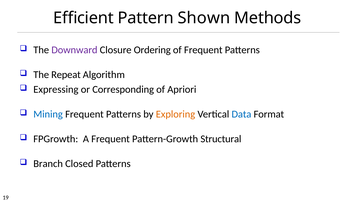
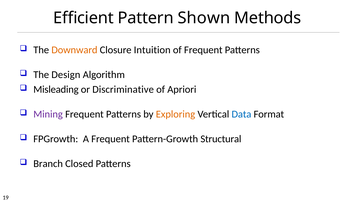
Downward colour: purple -> orange
Ordering: Ordering -> Intuition
Repeat: Repeat -> Design
Expressing: Expressing -> Misleading
Corresponding: Corresponding -> Discriminative
Mining colour: blue -> purple
